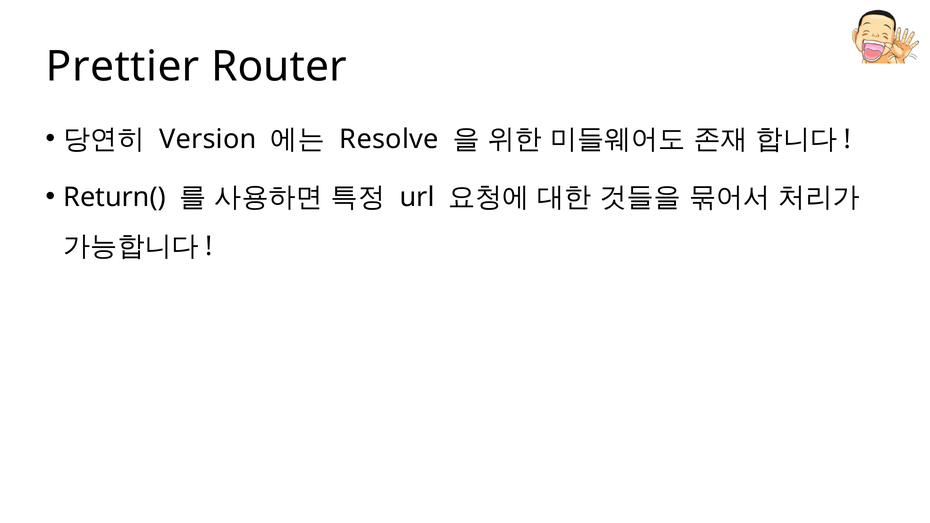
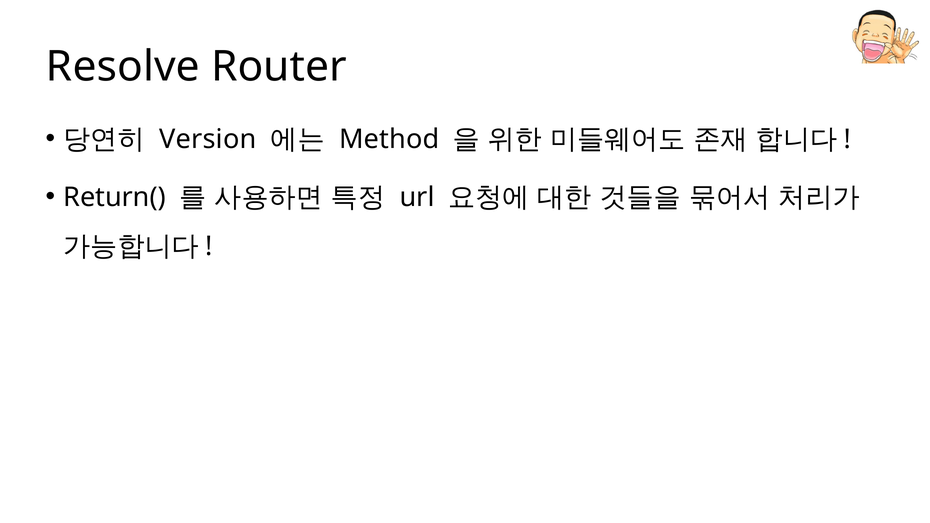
Prettier: Prettier -> Resolve
Resolve: Resolve -> Method
